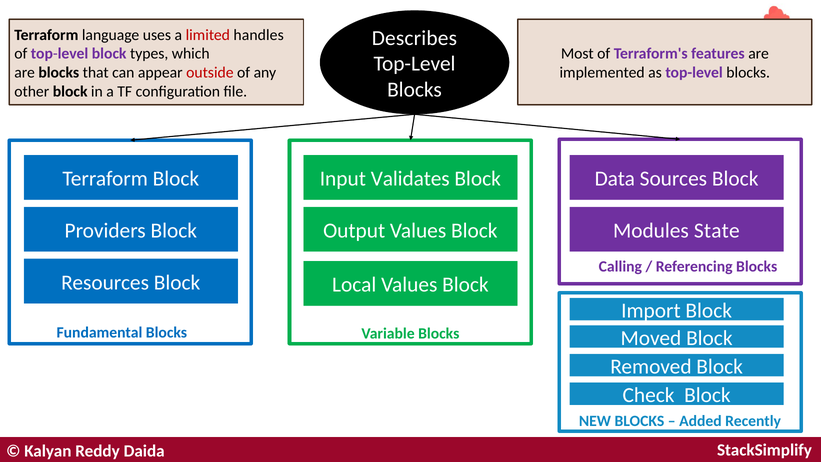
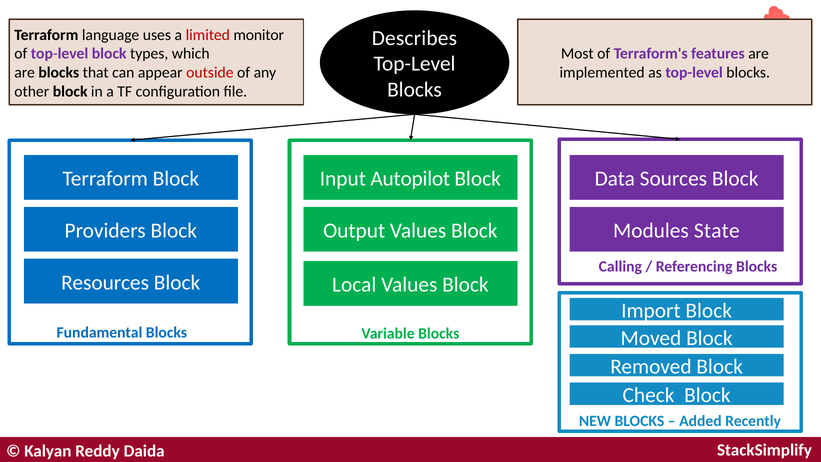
handles: handles -> monitor
Validates: Validates -> Autopilot
